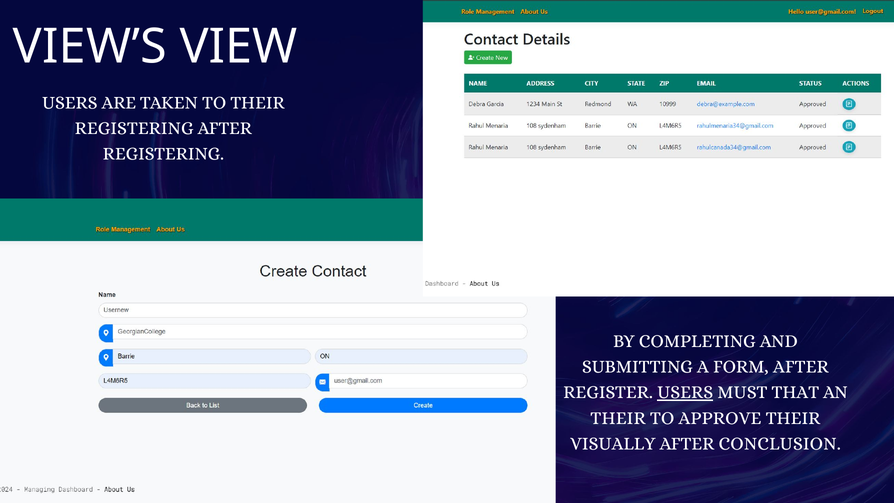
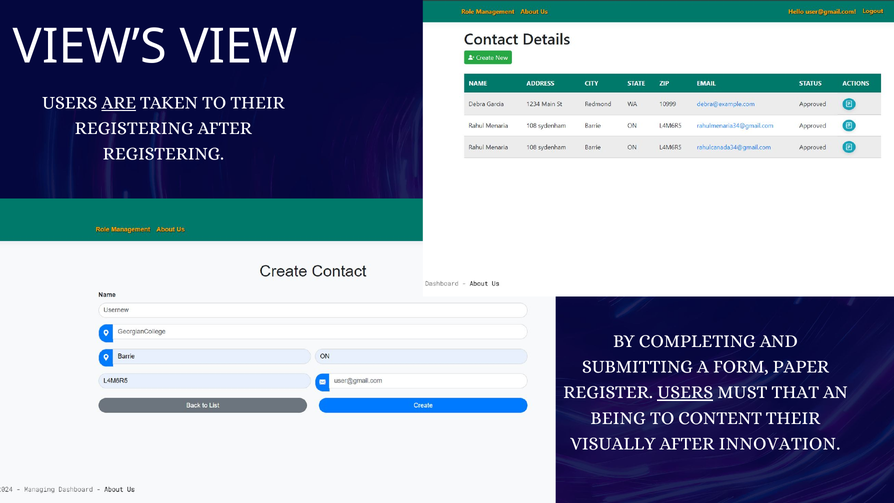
ARE underline: none -> present
FORM AFTER: AFTER -> PAPER
THEIR at (618, 418): THEIR -> BEING
APPROVE: APPROVE -> CONTENT
CONCLUSION: CONCLUSION -> INNOVATION
